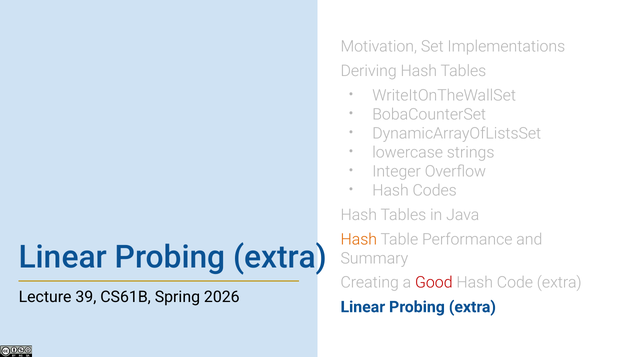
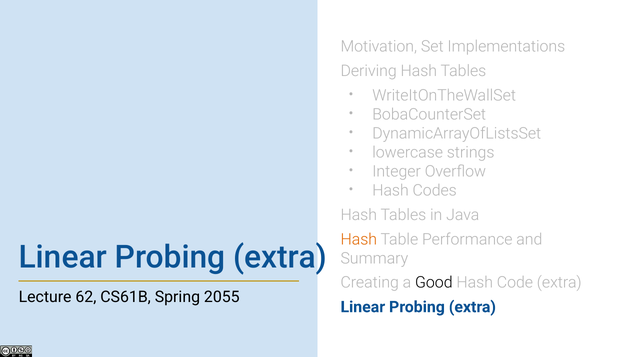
Good colour: red -> black
39: 39 -> 62
2026: 2026 -> 2055
